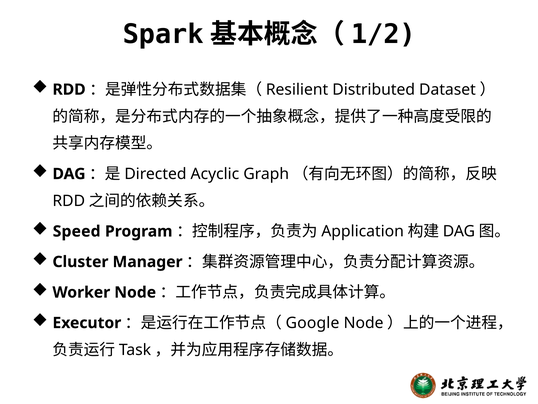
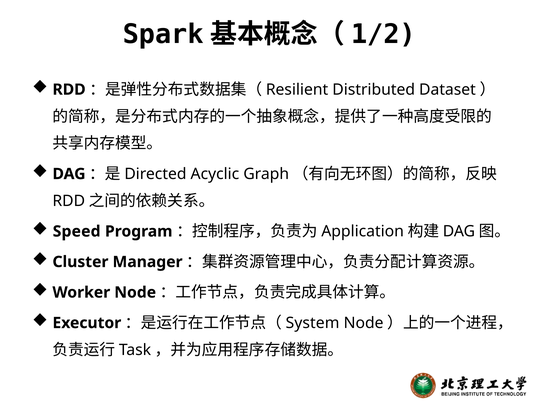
Google: Google -> System
